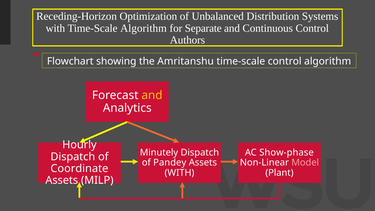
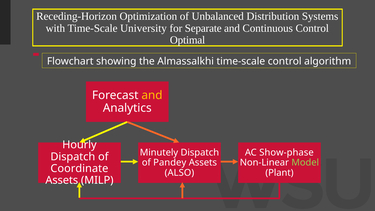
Time-Scale Algorithm: Algorithm -> University
Authors: Authors -> Optimal
Amritanshu: Amritanshu -> Almassalkhi
Model colour: pink -> light green
WITH at (179, 173): WITH -> ALSO
